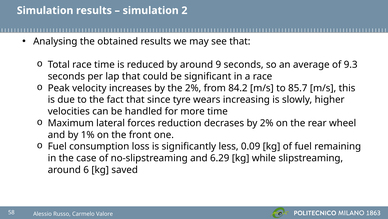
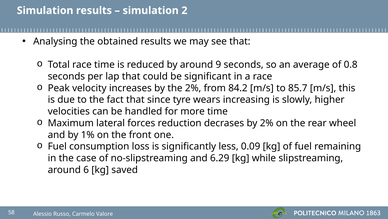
9.3: 9.3 -> 0.8
